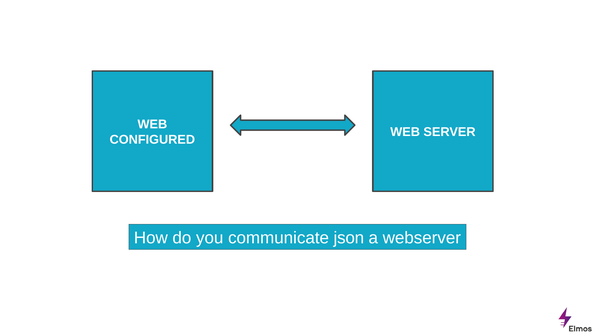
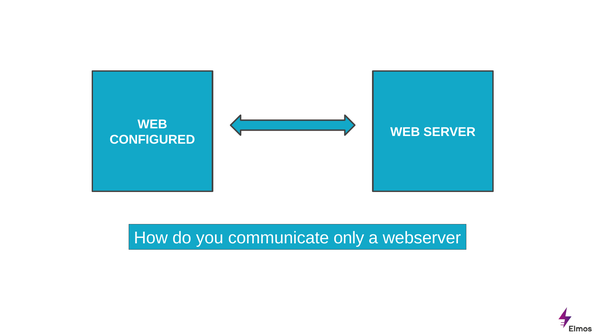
json: json -> only
